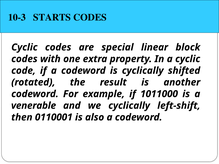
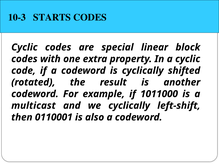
venerable: venerable -> multicast
